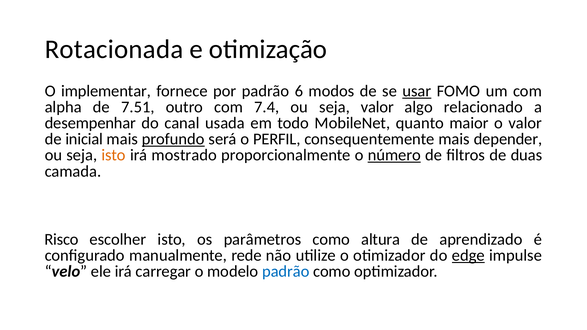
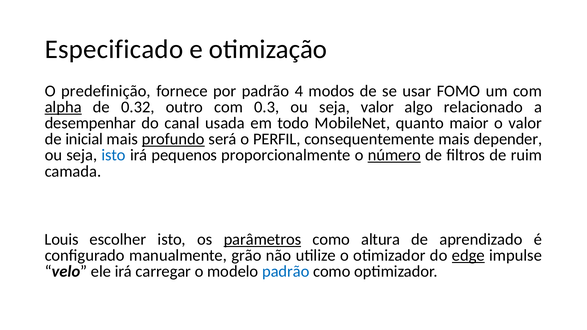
Rotacionada: Rotacionada -> Especificado
implementar: implementar -> predefinição
6: 6 -> 4
usar underline: present -> none
alpha underline: none -> present
7.51: 7.51 -> 0.32
7.4: 7.4 -> 0.3
isto at (114, 155) colour: orange -> blue
mostrado: mostrado -> pequenos
duas: duas -> ruim
Risco: Risco -> Louis
parâmetros underline: none -> present
rede: rede -> grão
